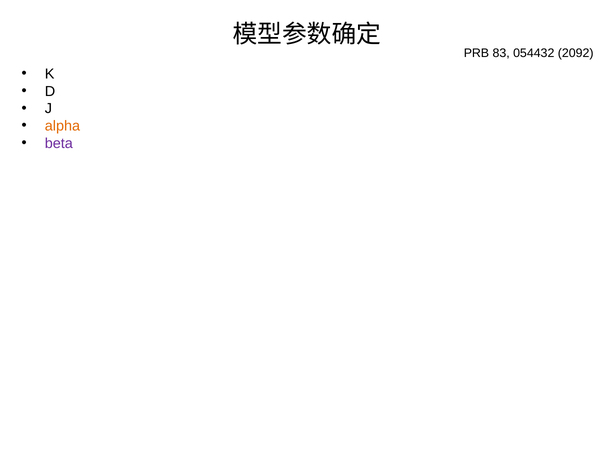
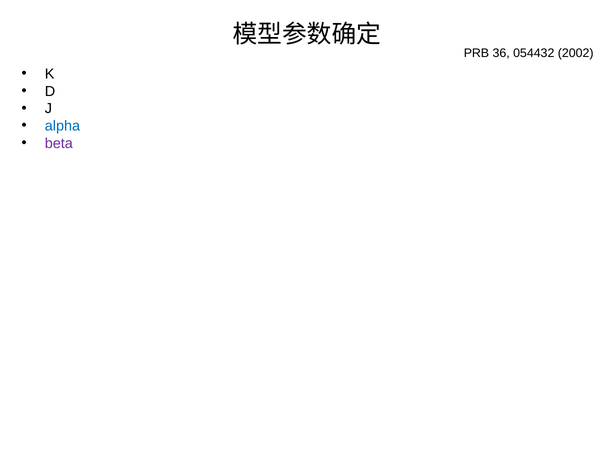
83: 83 -> 36
2092: 2092 -> 2002
alpha colour: orange -> blue
